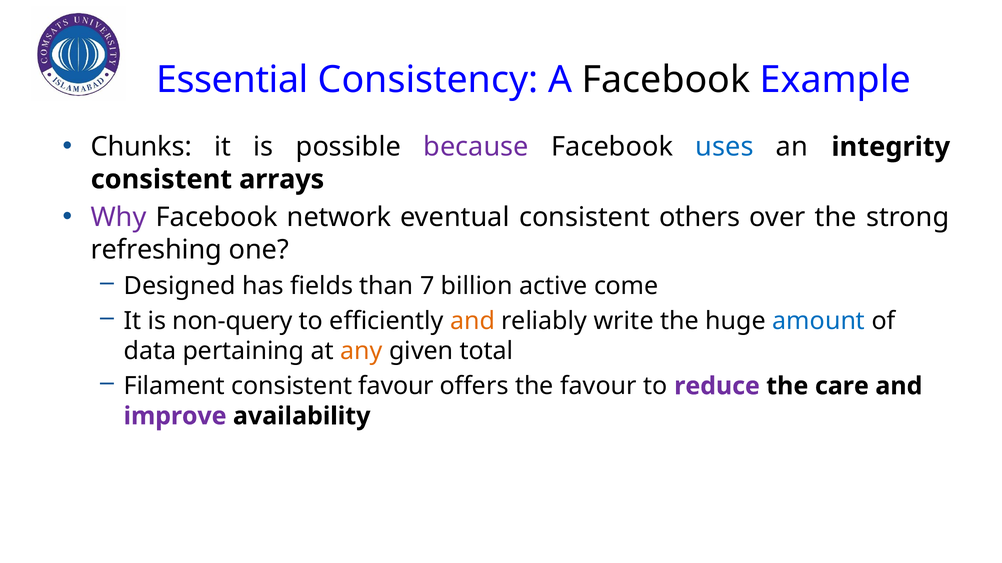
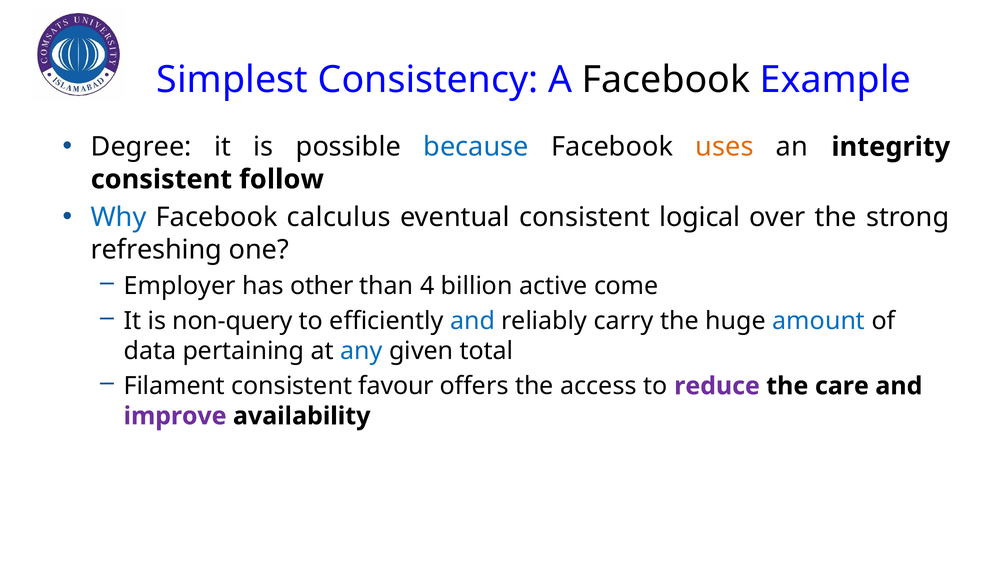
Essential: Essential -> Simplest
Chunks: Chunks -> Degree
because colour: purple -> blue
uses colour: blue -> orange
arrays: arrays -> follow
Why colour: purple -> blue
network: network -> calculus
others: others -> logical
Designed: Designed -> Employer
fields: fields -> other
7: 7 -> 4
and at (473, 321) colour: orange -> blue
write: write -> carry
any colour: orange -> blue
the favour: favour -> access
